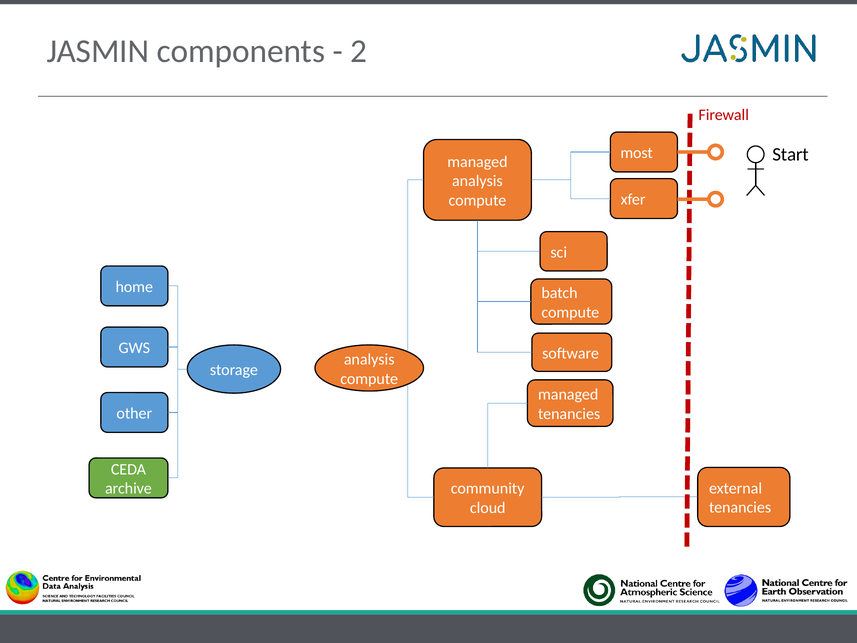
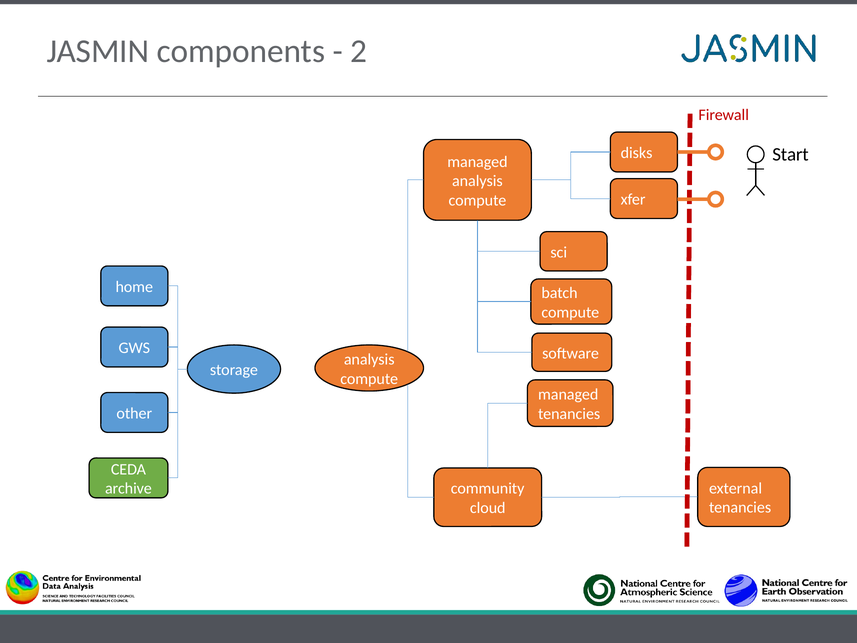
most: most -> disks
